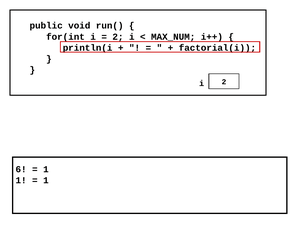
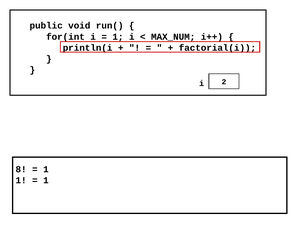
2 at (118, 37): 2 -> 1
6: 6 -> 8
